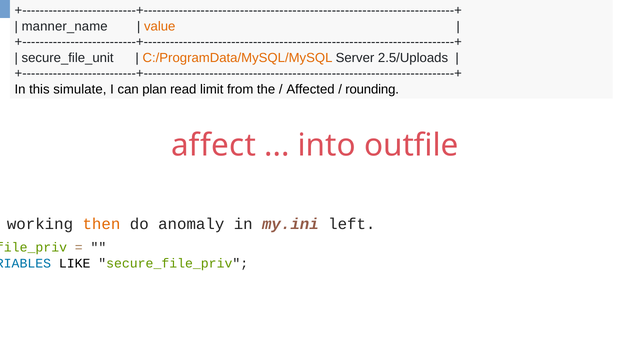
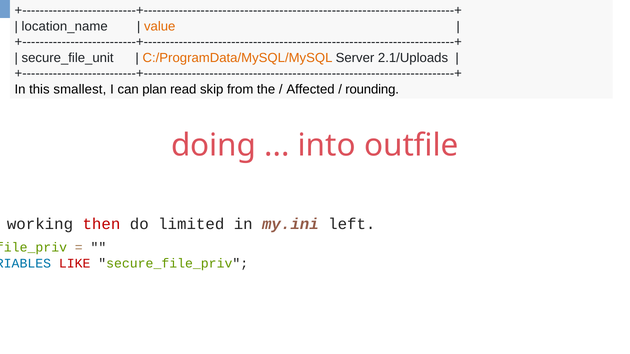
manner_name: manner_name -> location_name
2.5/Uploads: 2.5/Uploads -> 2.1/Uploads
simulate: simulate -> smallest
limit: limit -> skip
affect: affect -> doing
then colour: orange -> red
anomaly: anomaly -> limited
LIKE colour: black -> red
